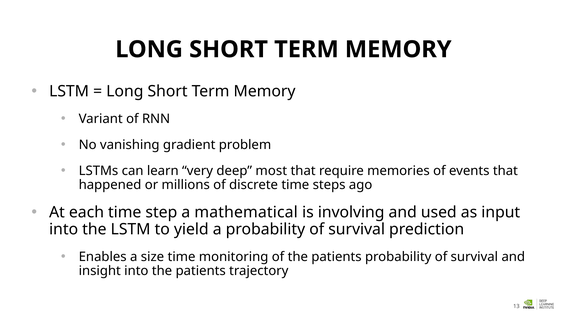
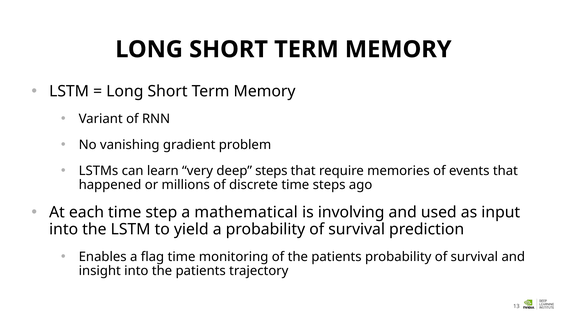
deep most: most -> steps
size: size -> flag
